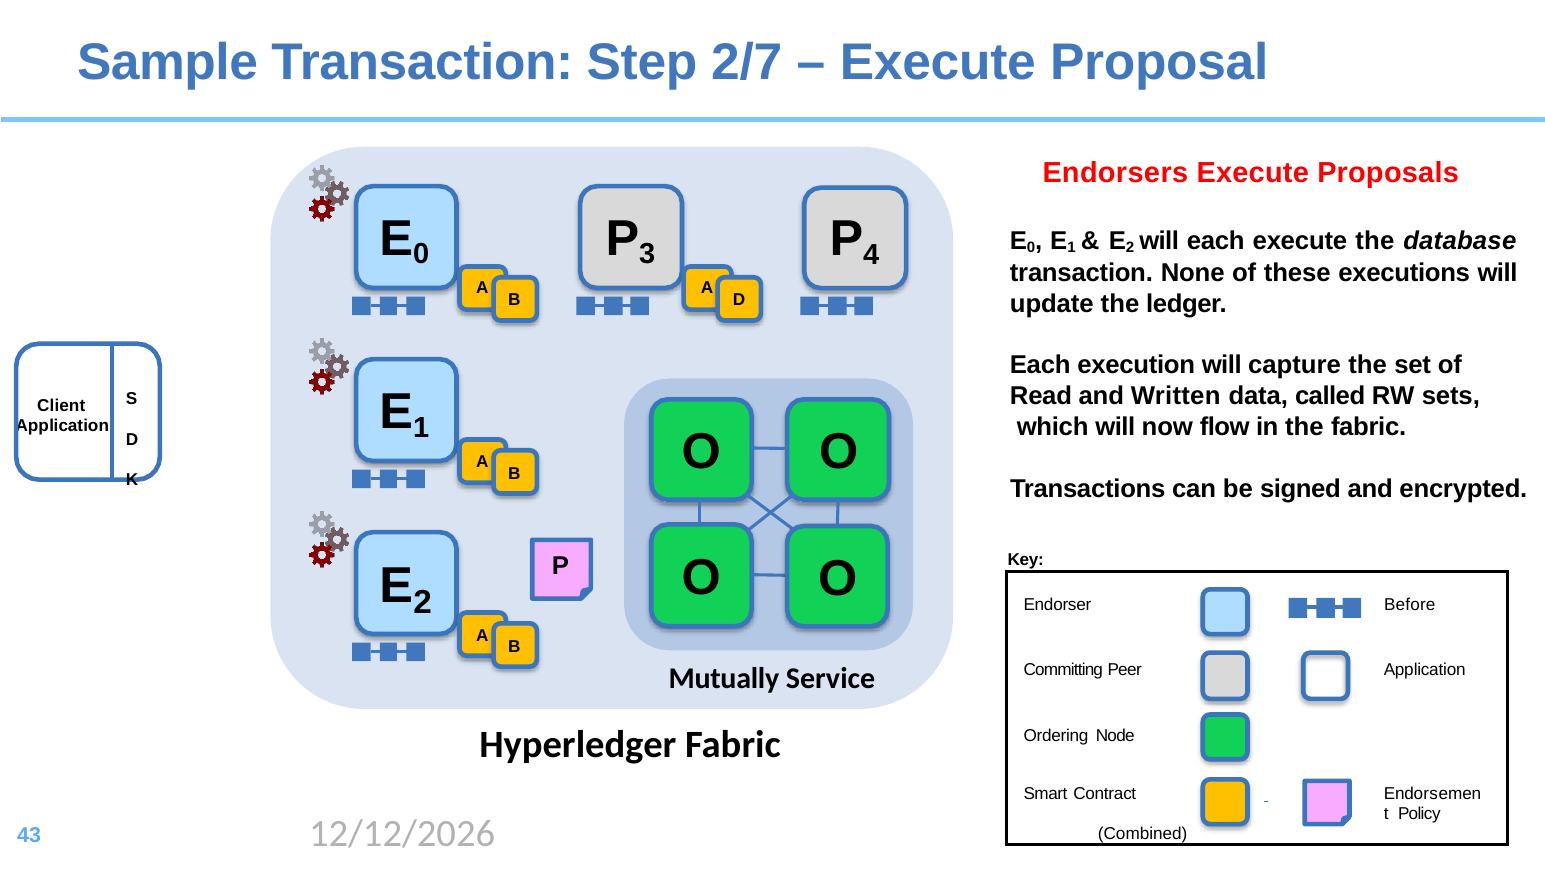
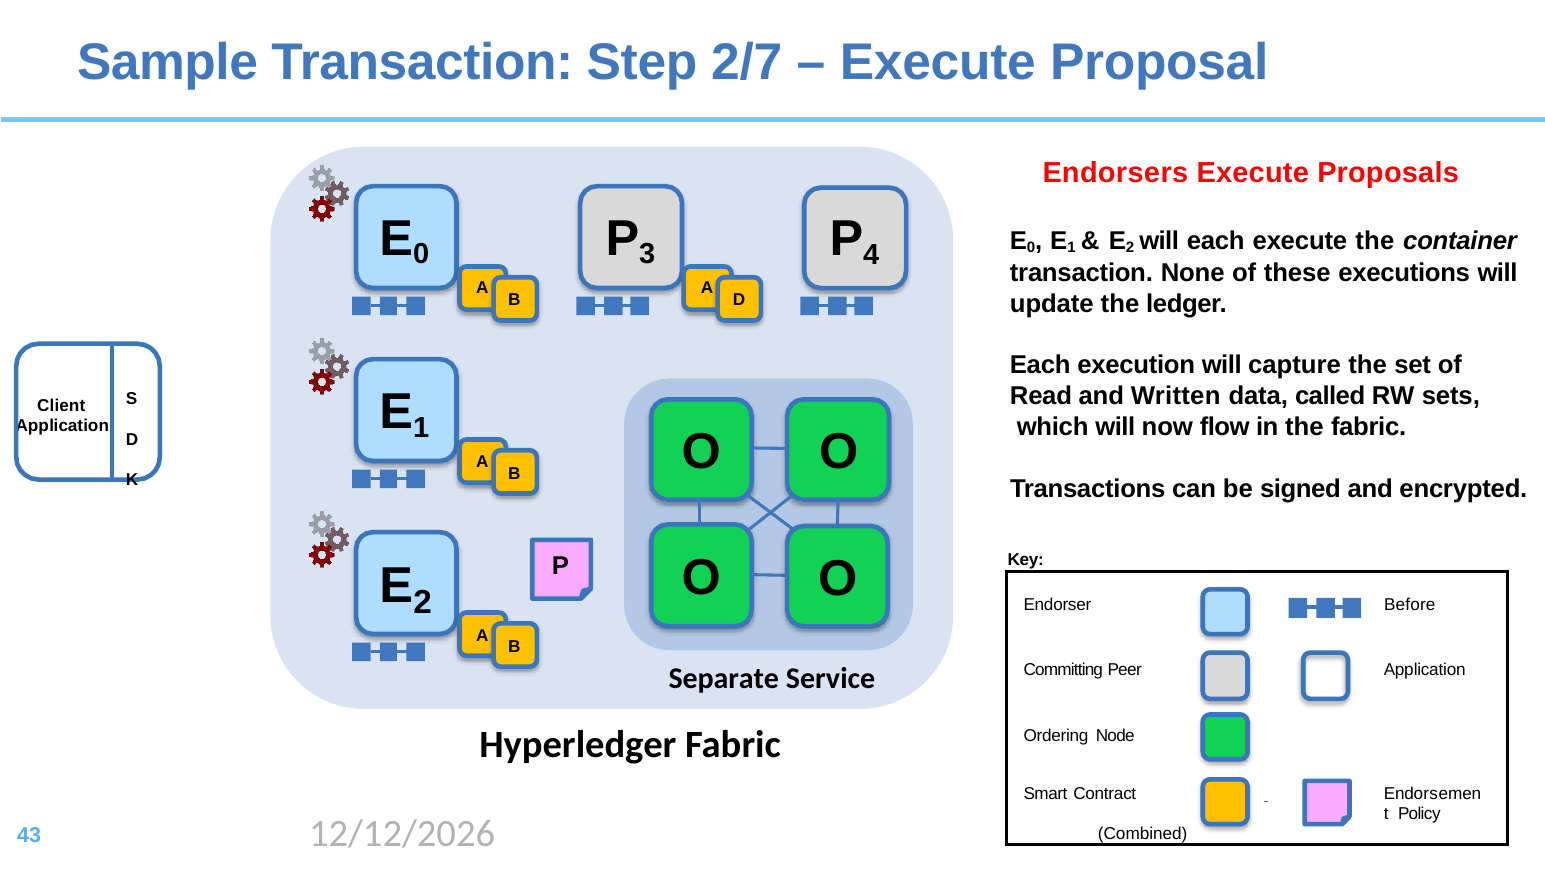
database: database -> container
Mutually: Mutually -> Separate
